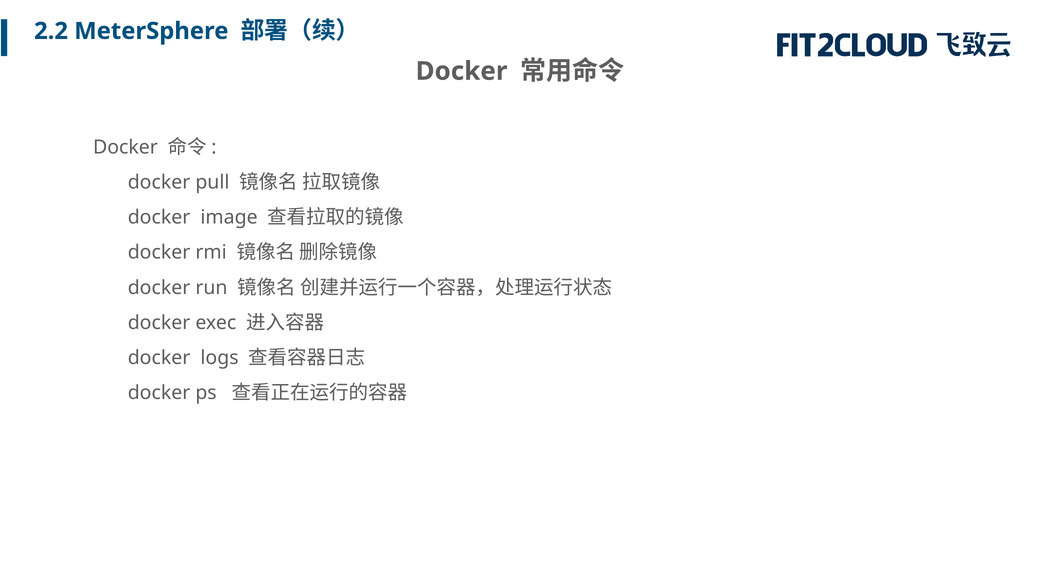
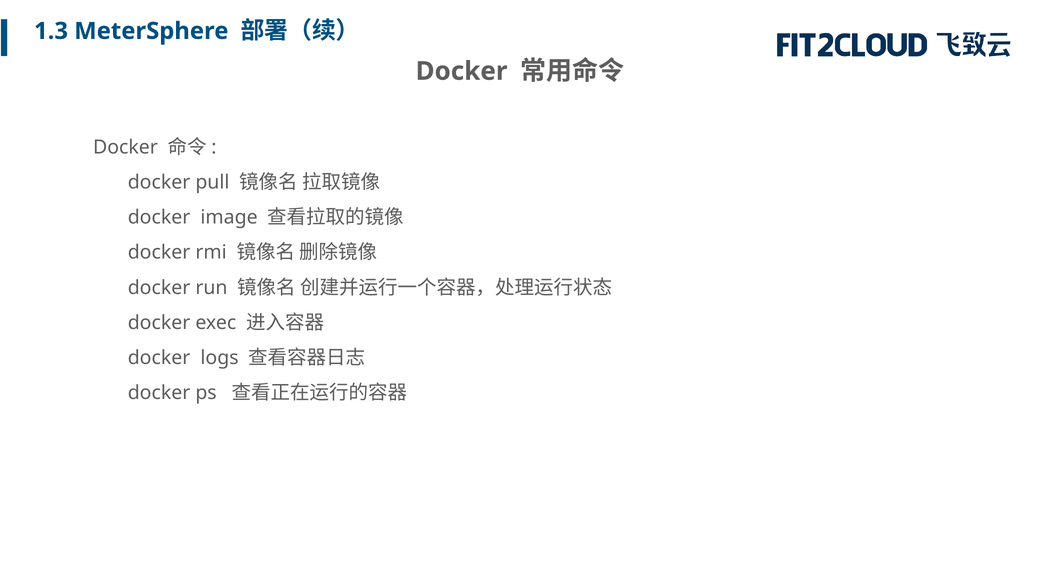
2.2: 2.2 -> 1.3
